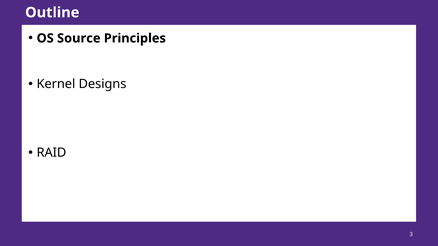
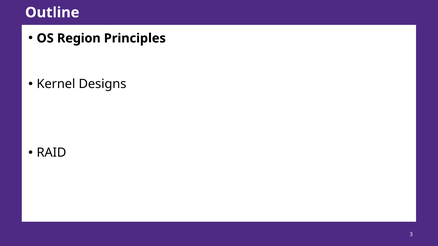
Source: Source -> Region
